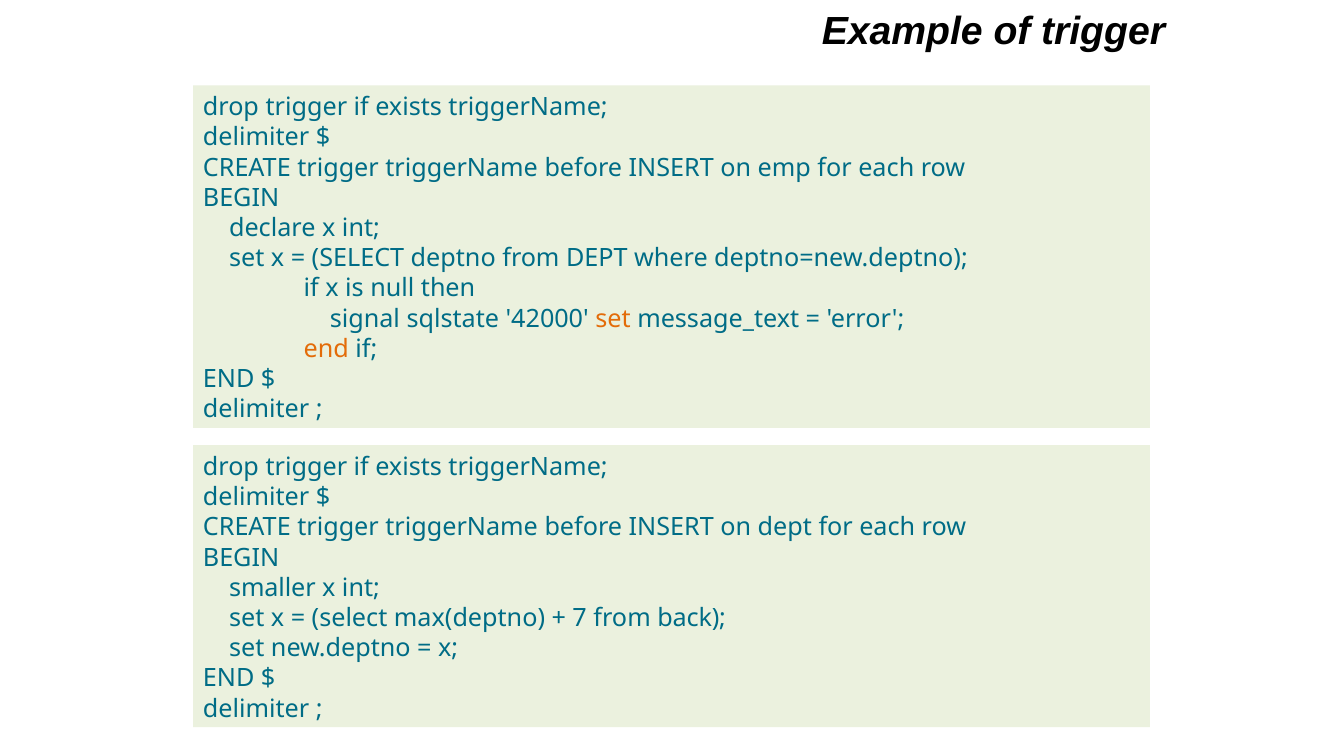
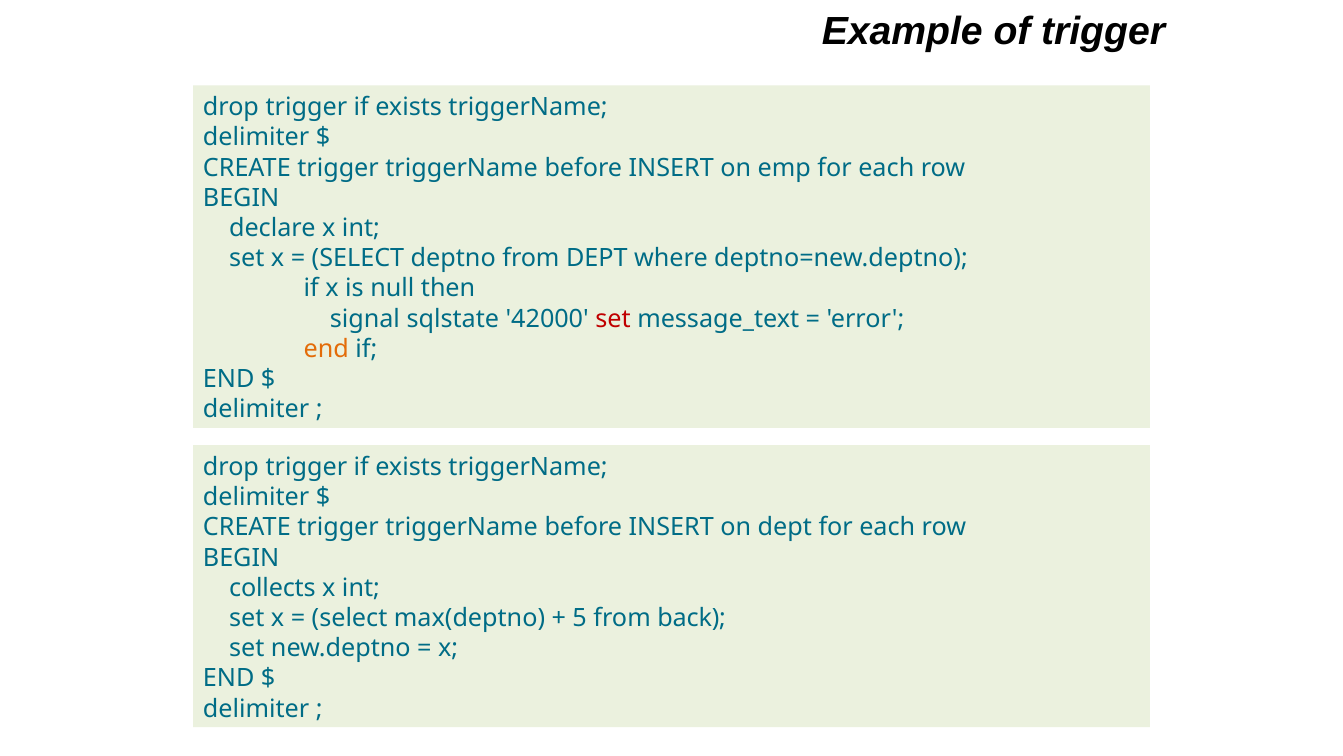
set at (613, 319) colour: orange -> red
smaller: smaller -> collects
7: 7 -> 5
